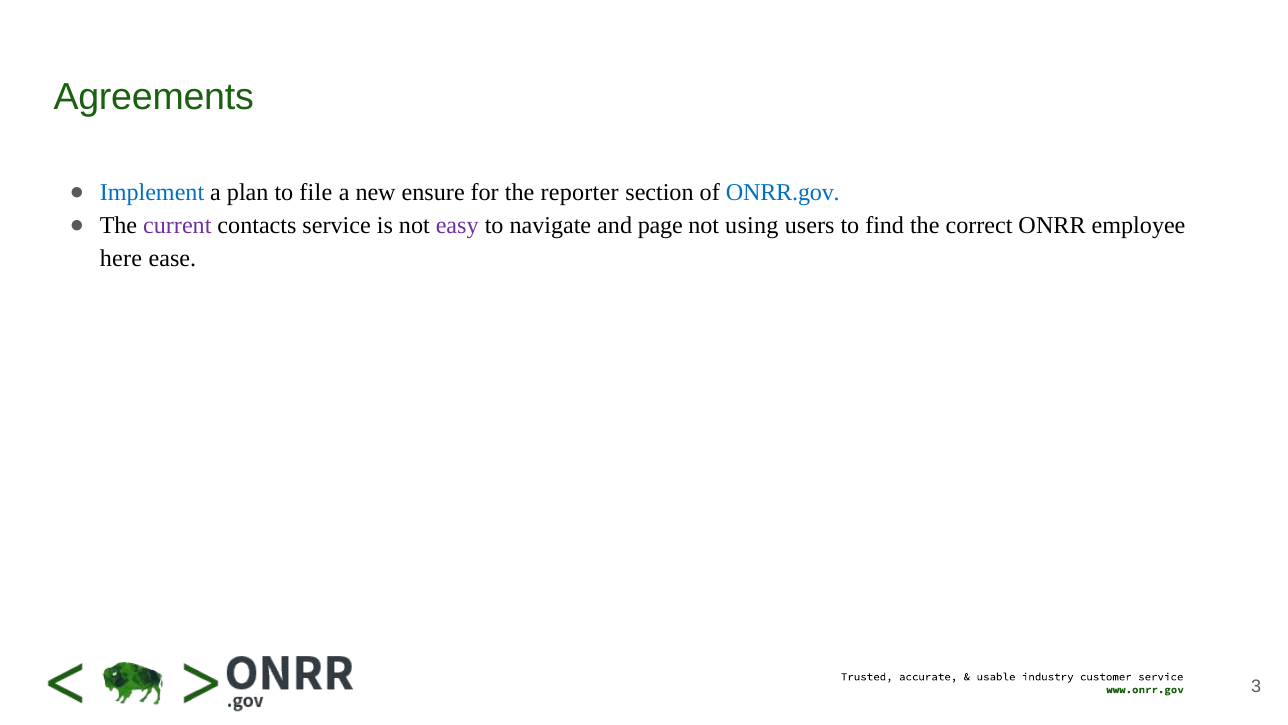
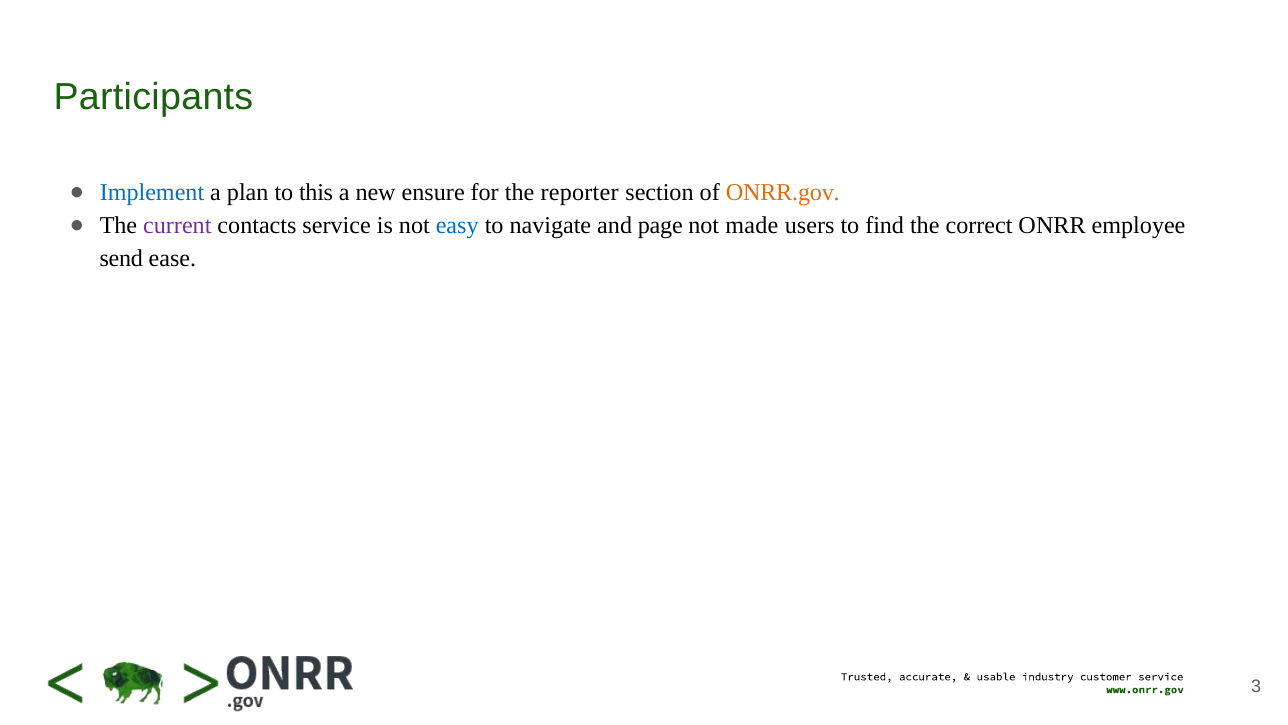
Agreements: Agreements -> Participants
file: file -> this
ONRR.gov colour: blue -> orange
easy colour: purple -> blue
using: using -> made
here: here -> send
